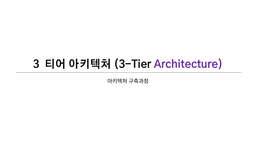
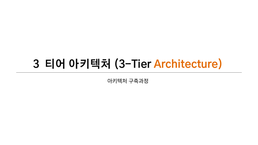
Architecture colour: purple -> orange
